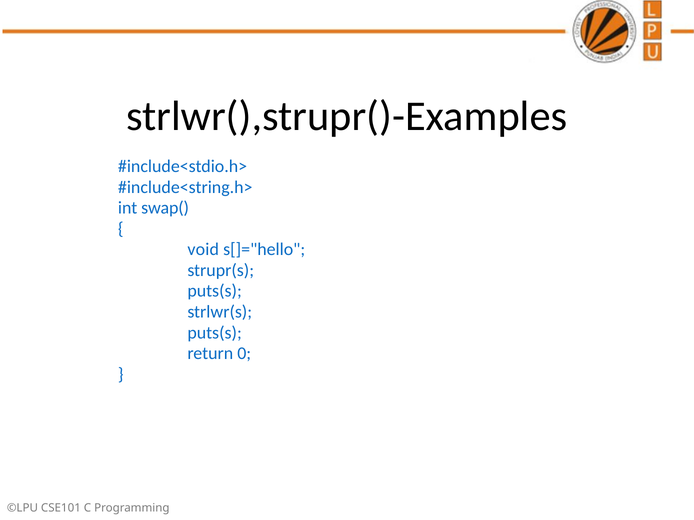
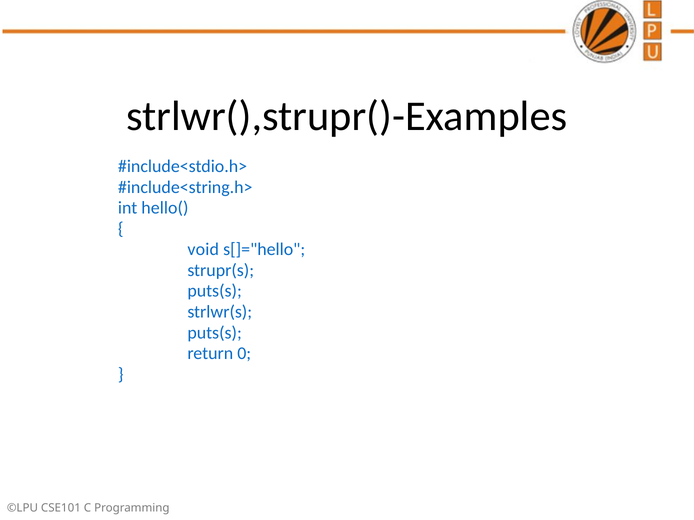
swap(: swap( -> hello(
